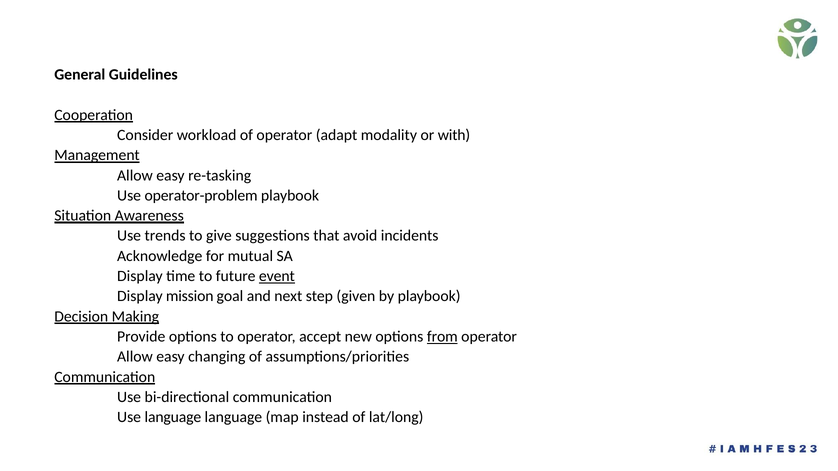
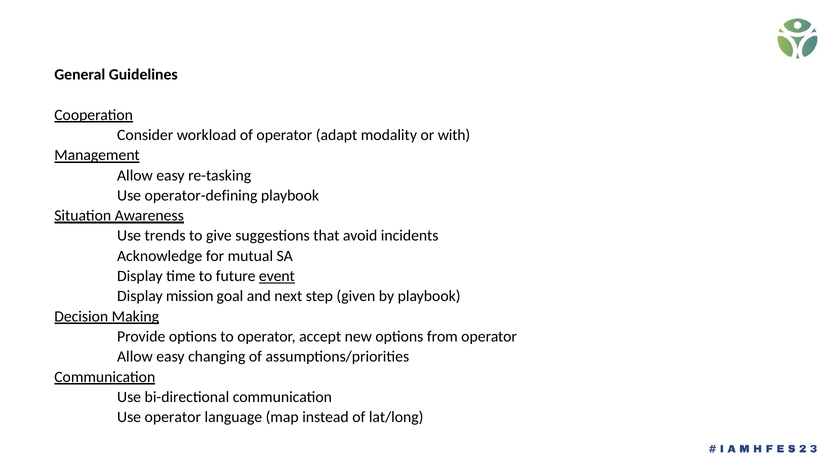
operator-problem: operator-problem -> operator-defining
from underline: present -> none
Use language: language -> operator
